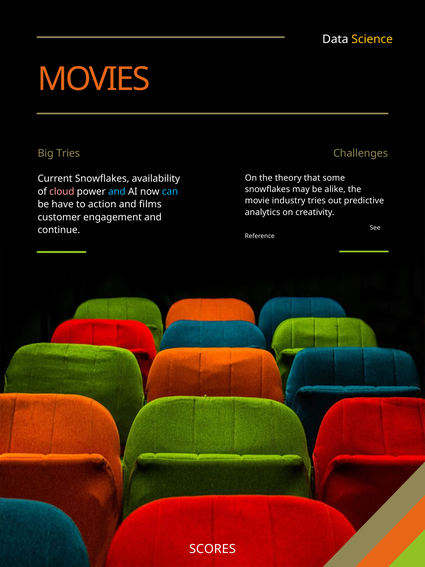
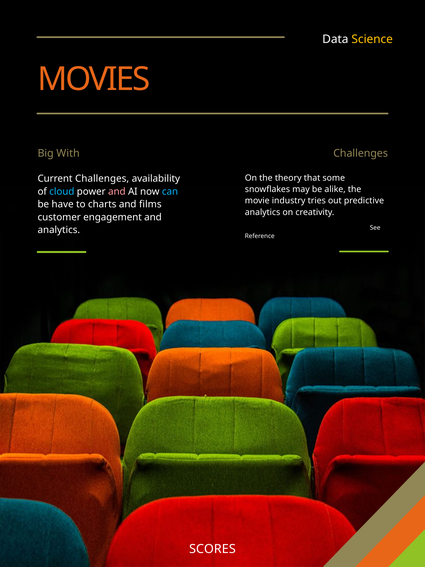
Big Tries: Tries -> With
Current Snowflakes: Snowflakes -> Challenges
cloud colour: pink -> light blue
and at (117, 191) colour: light blue -> pink
action: action -> charts
continue at (59, 230): continue -> analytics
